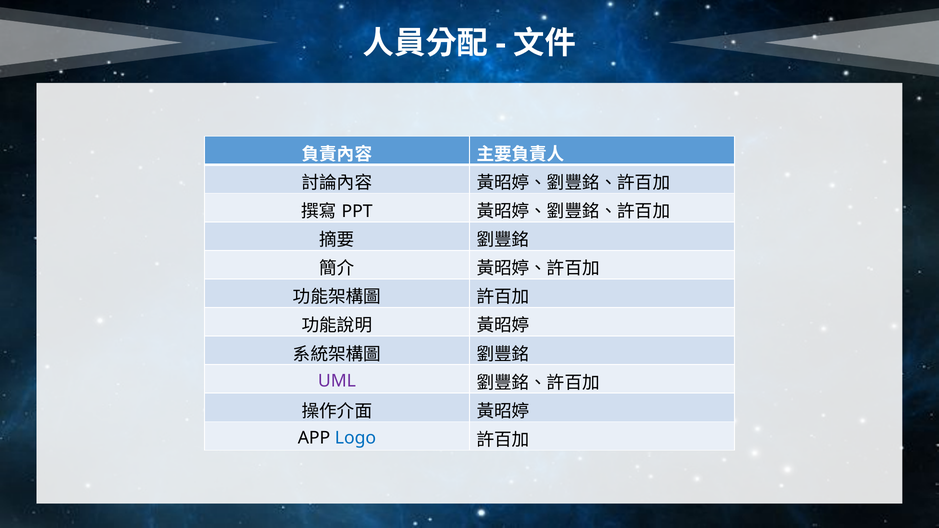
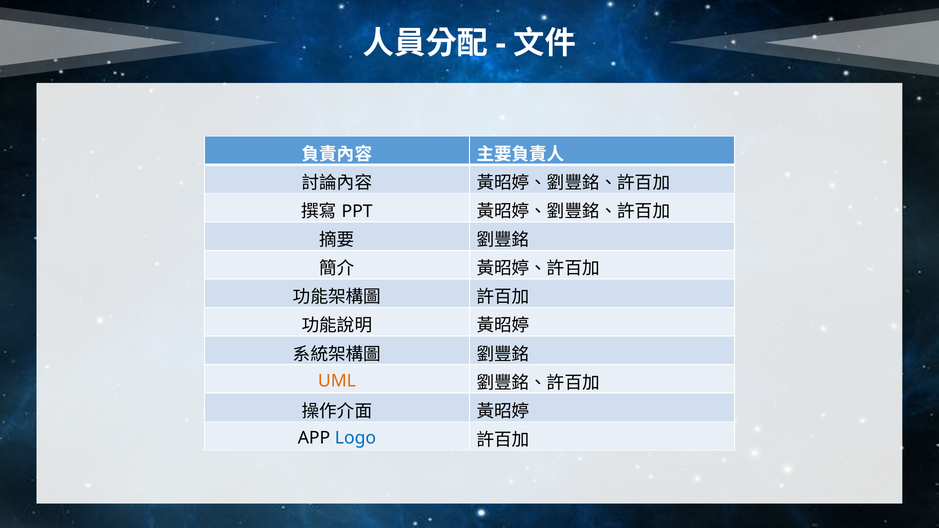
UML colour: purple -> orange
